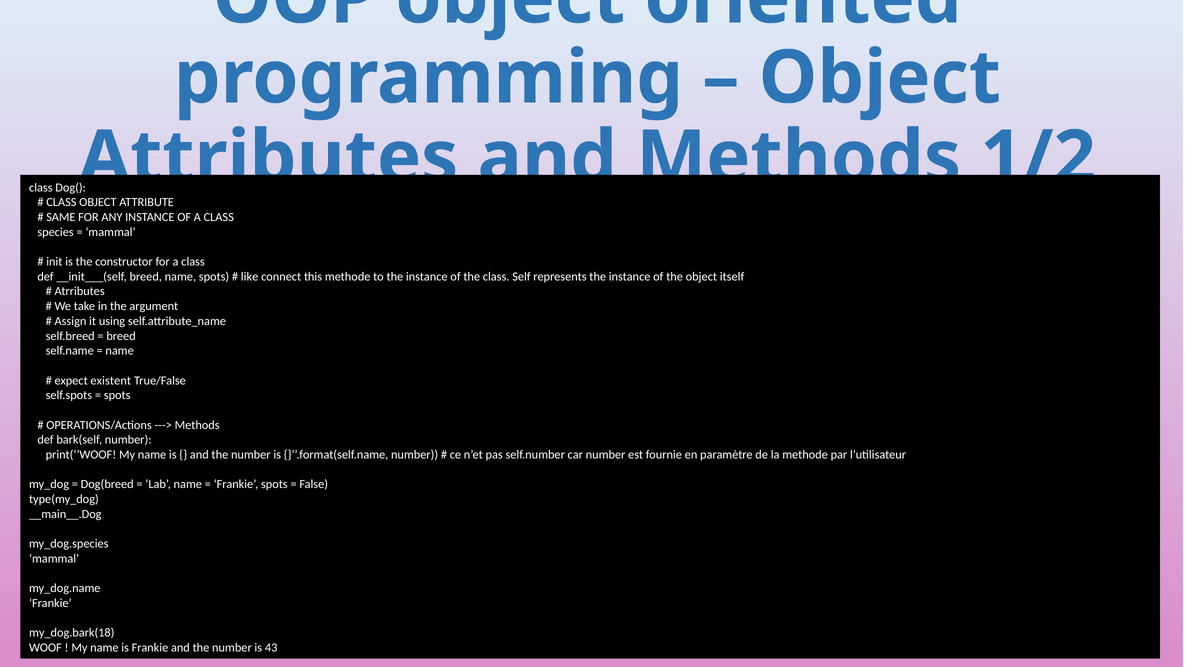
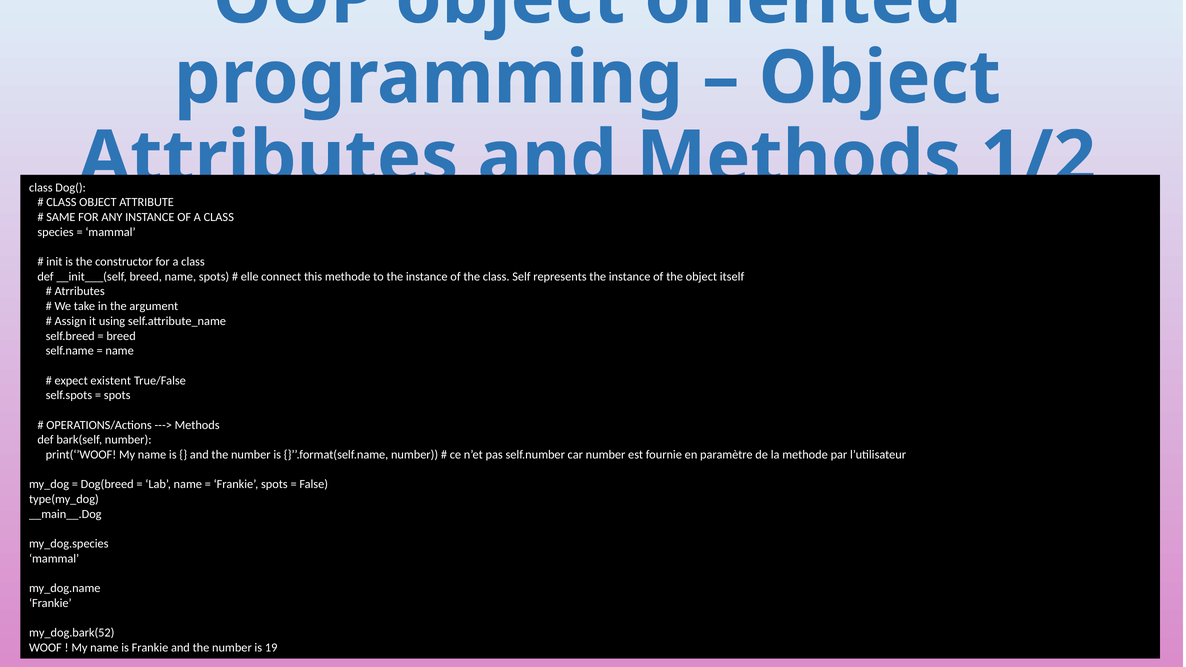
like: like -> elle
my_dog.bark(18: my_dog.bark(18 -> my_dog.bark(52
43: 43 -> 19
